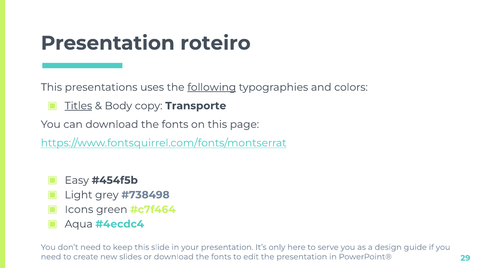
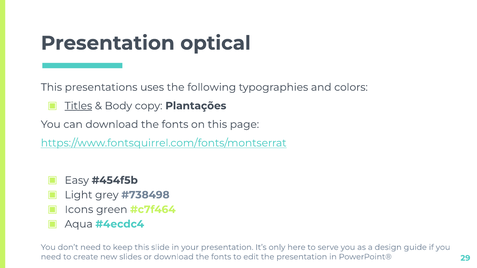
roteiro: roteiro -> optical
following underline: present -> none
Transporte: Transporte -> Plantações
